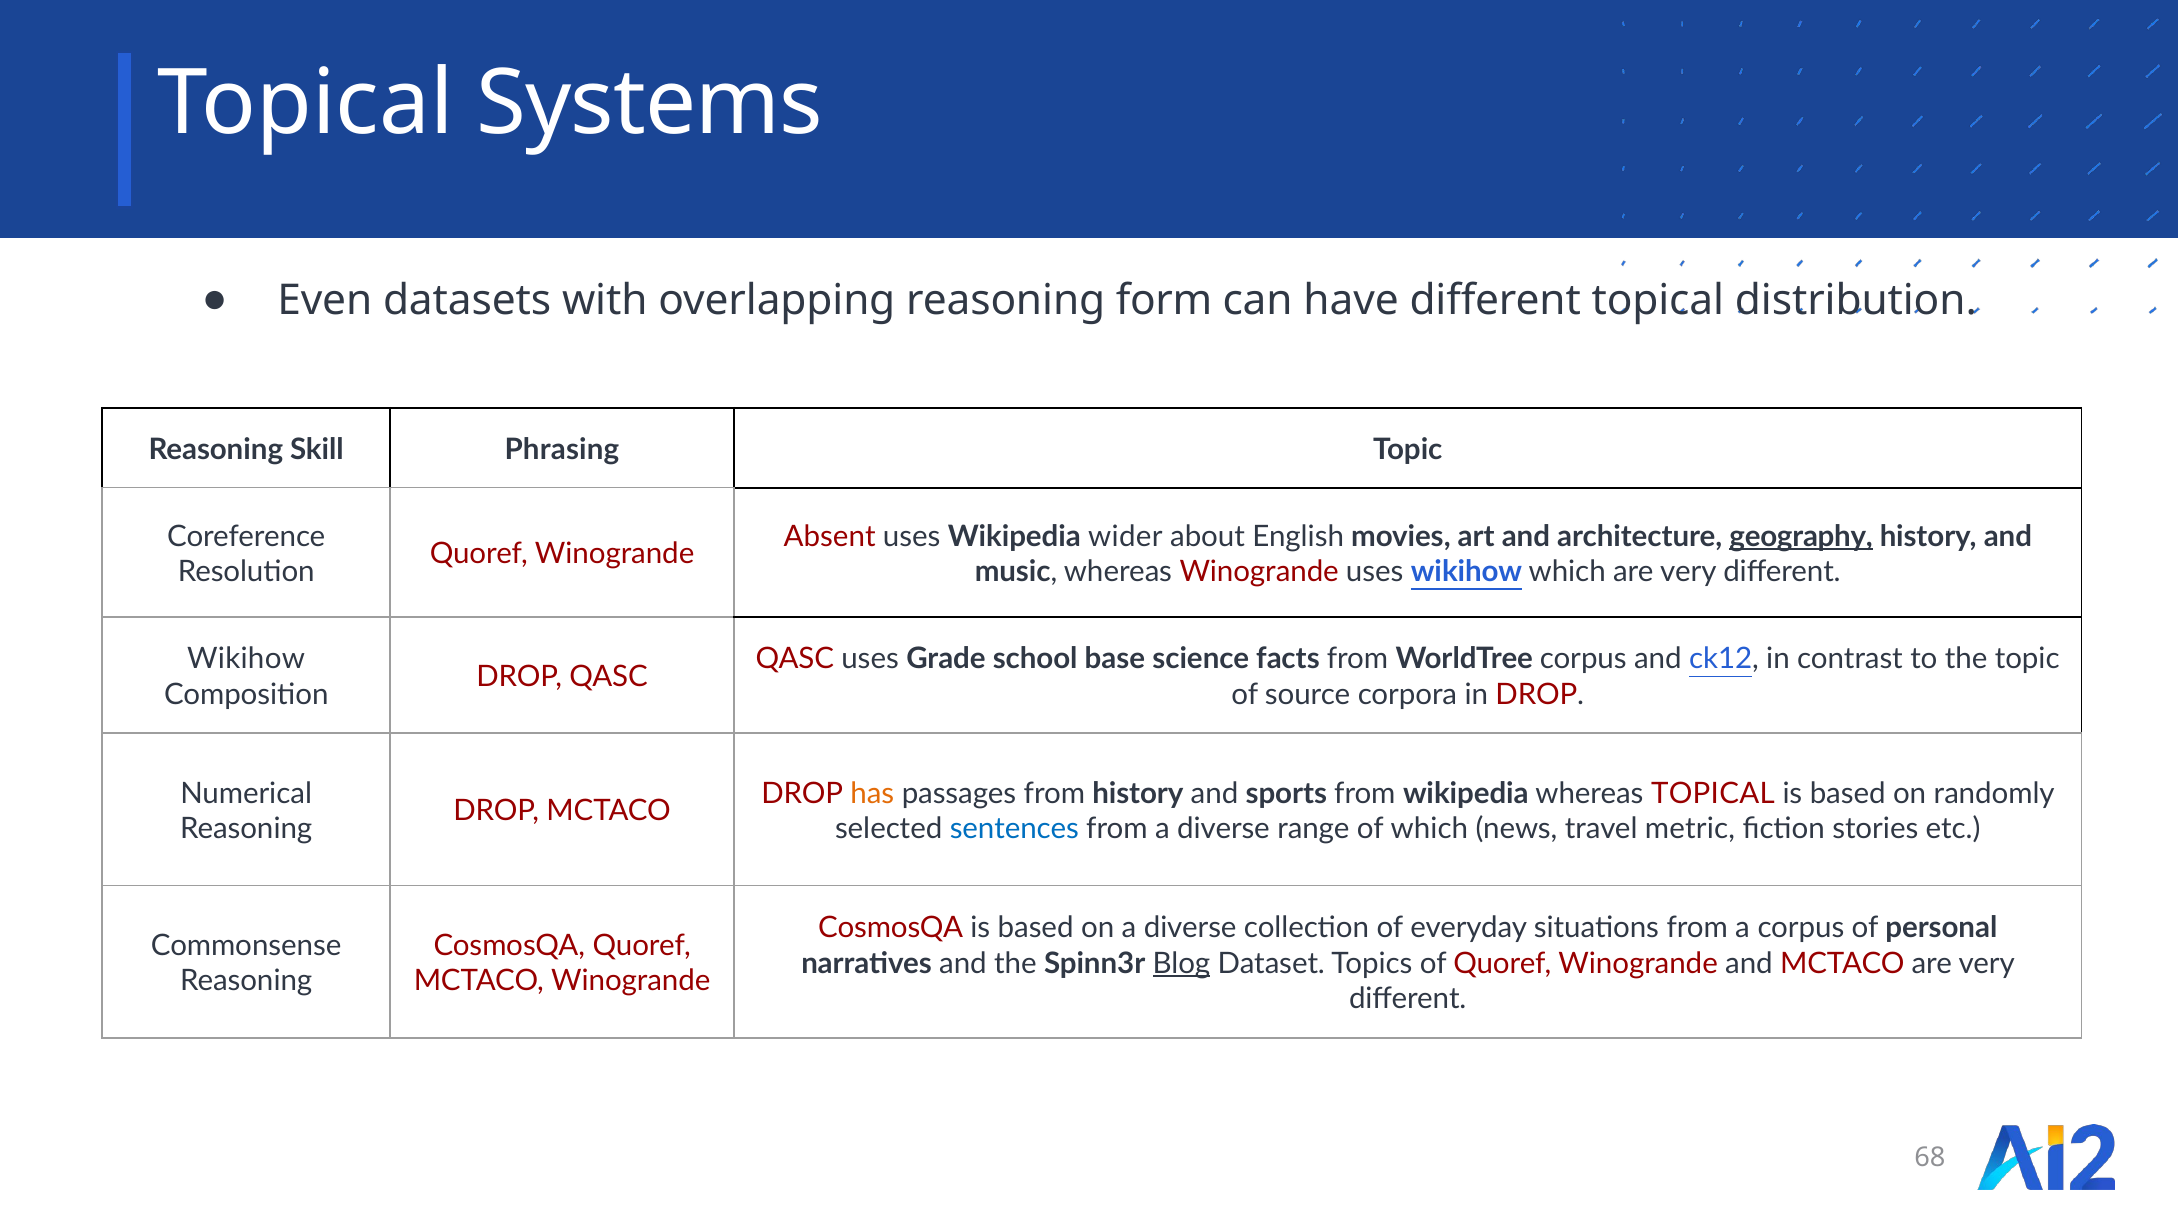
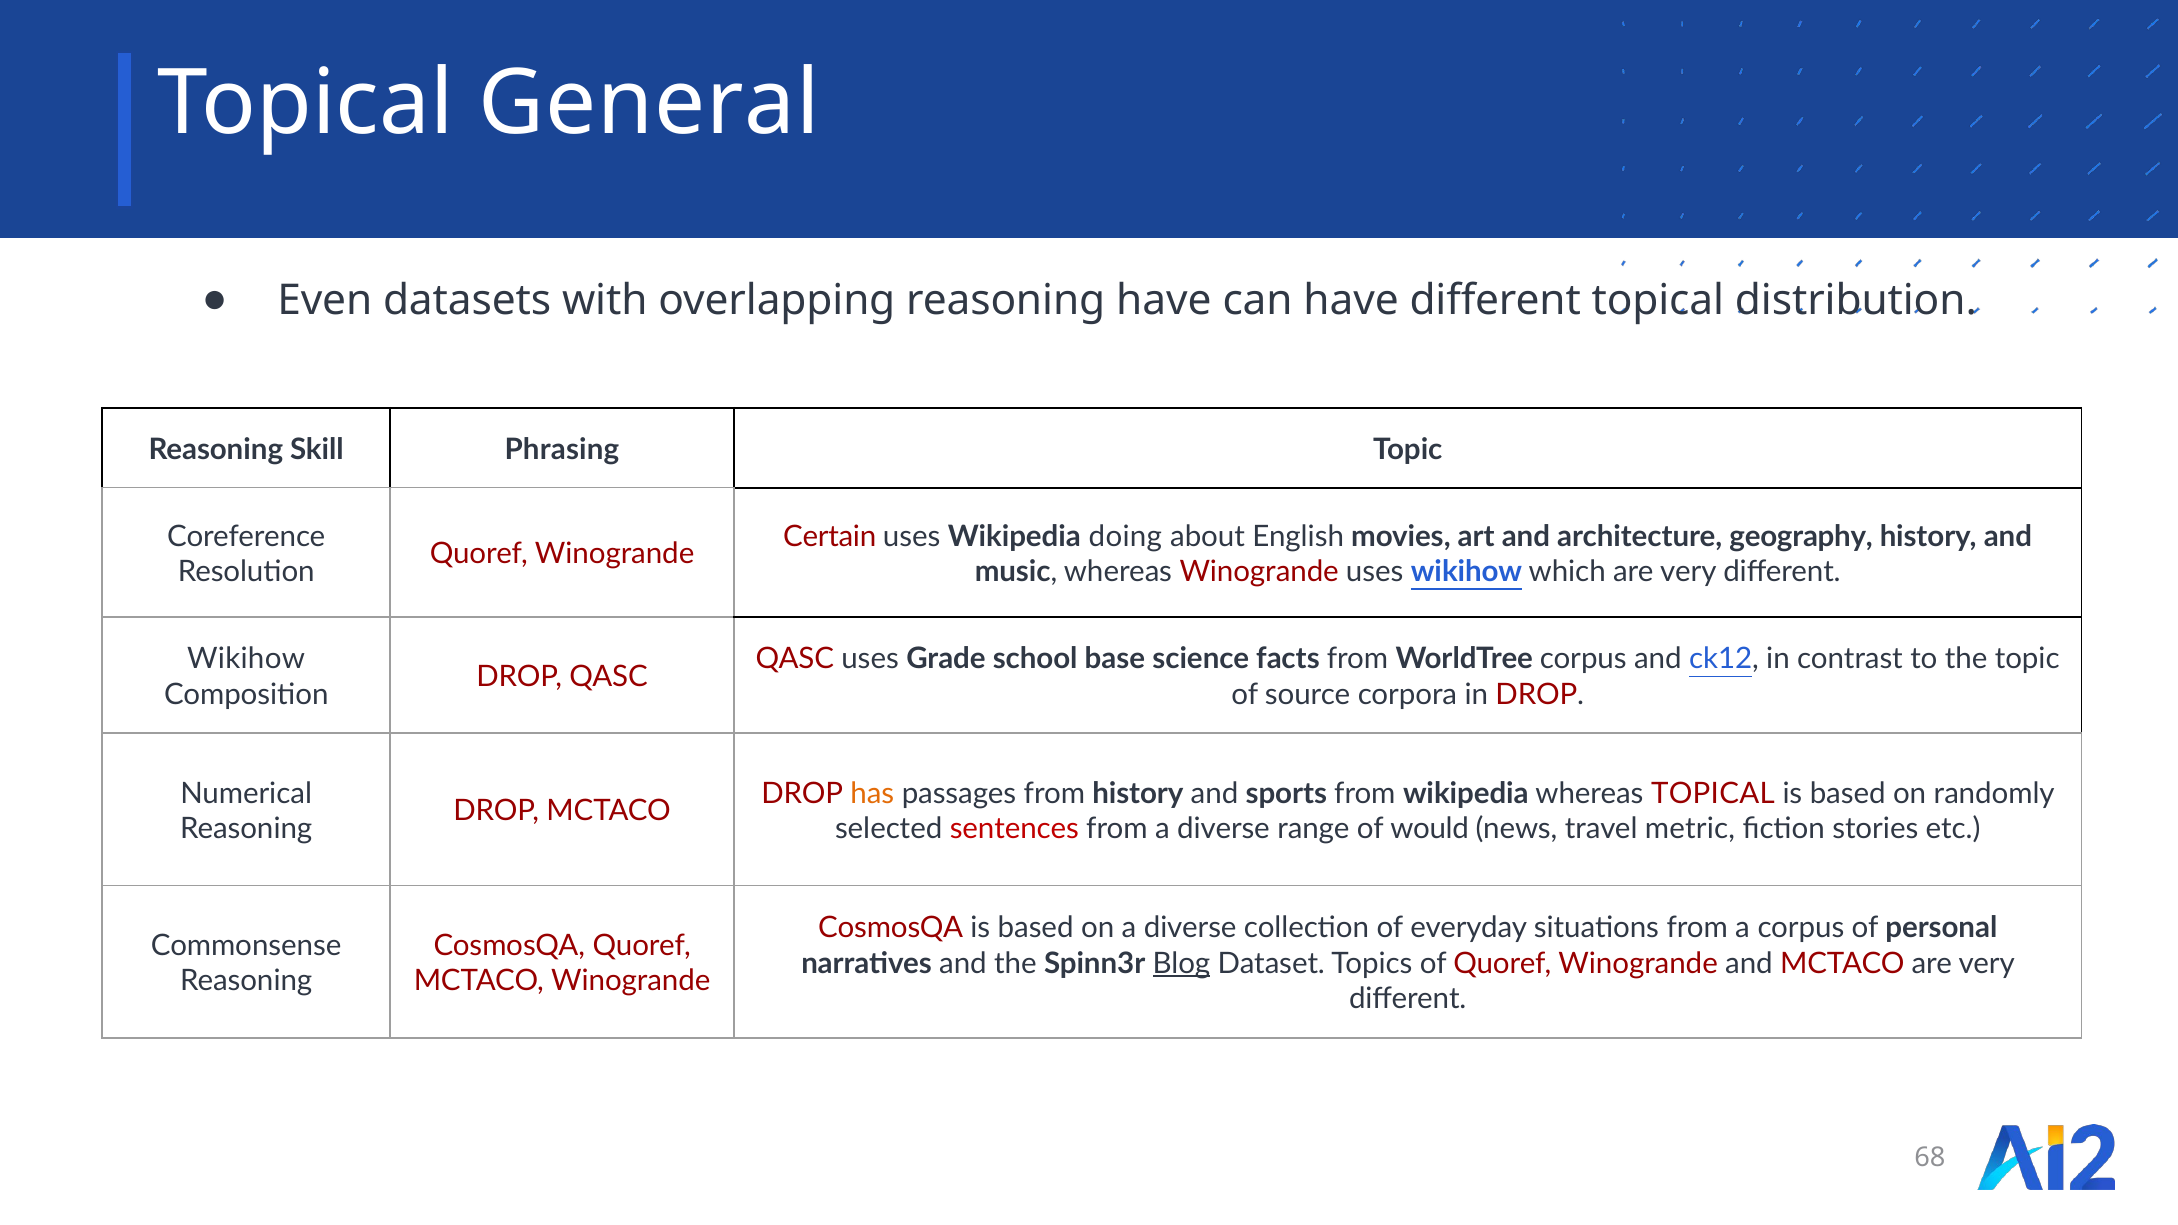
Systems: Systems -> General
reasoning form: form -> have
Absent: Absent -> Certain
wider: wider -> doing
geography underline: present -> none
sentences colour: blue -> red
of which: which -> would
